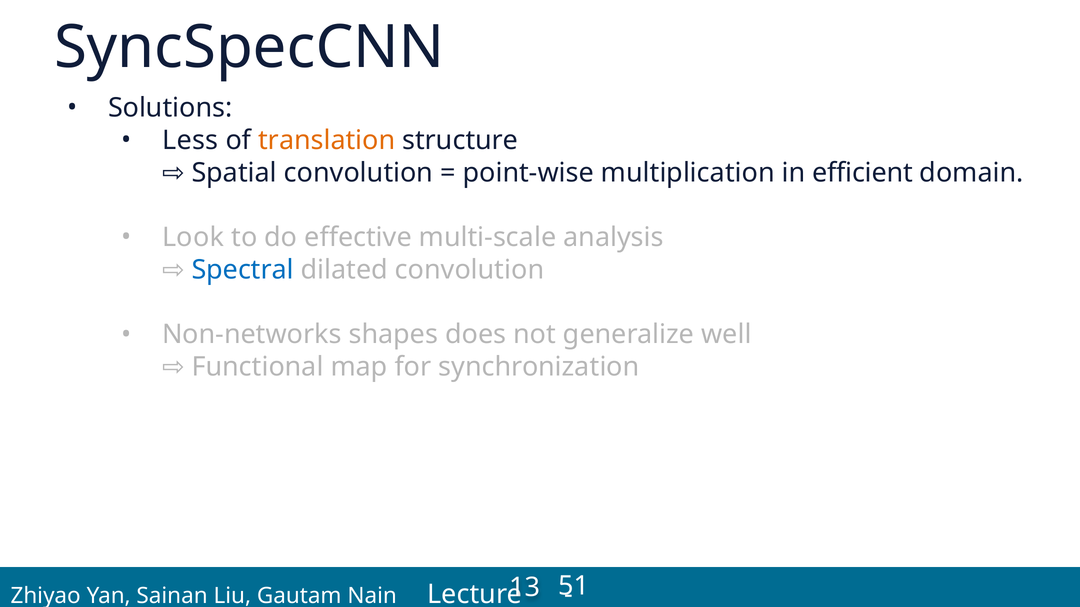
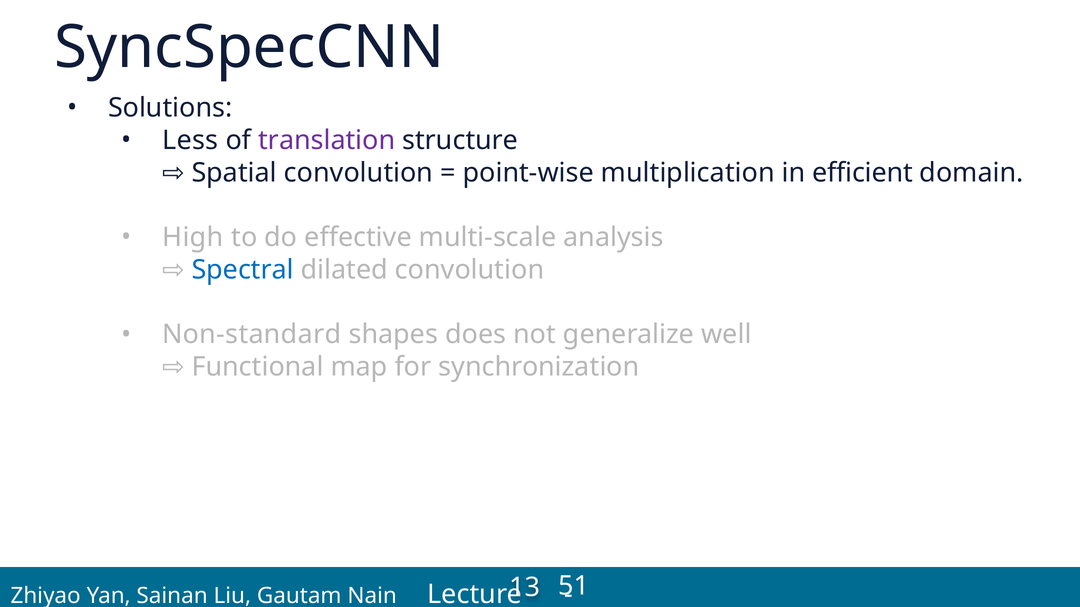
translation colour: orange -> purple
Look: Look -> High
Non-networks: Non-networks -> Non-standard
